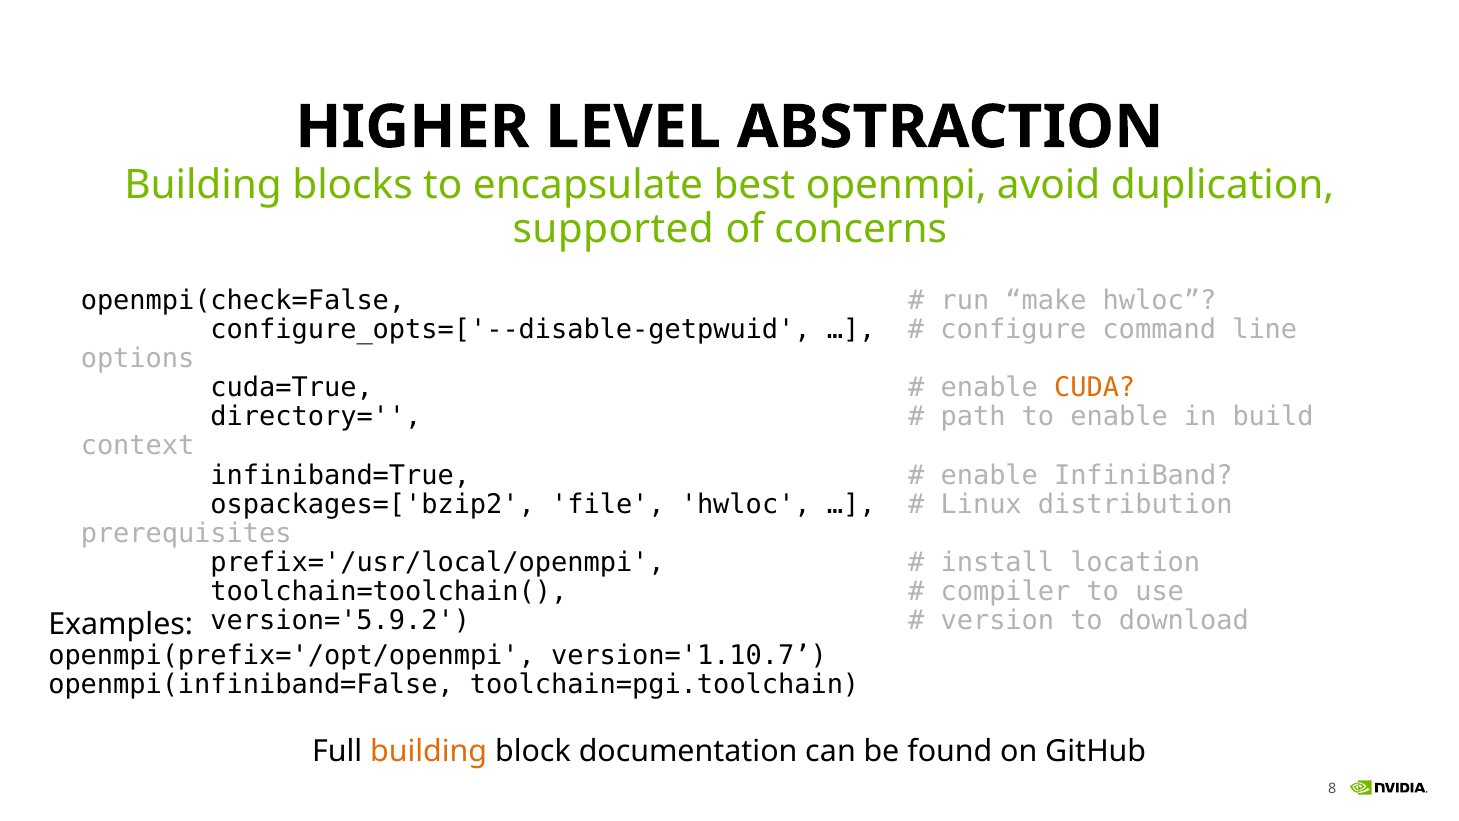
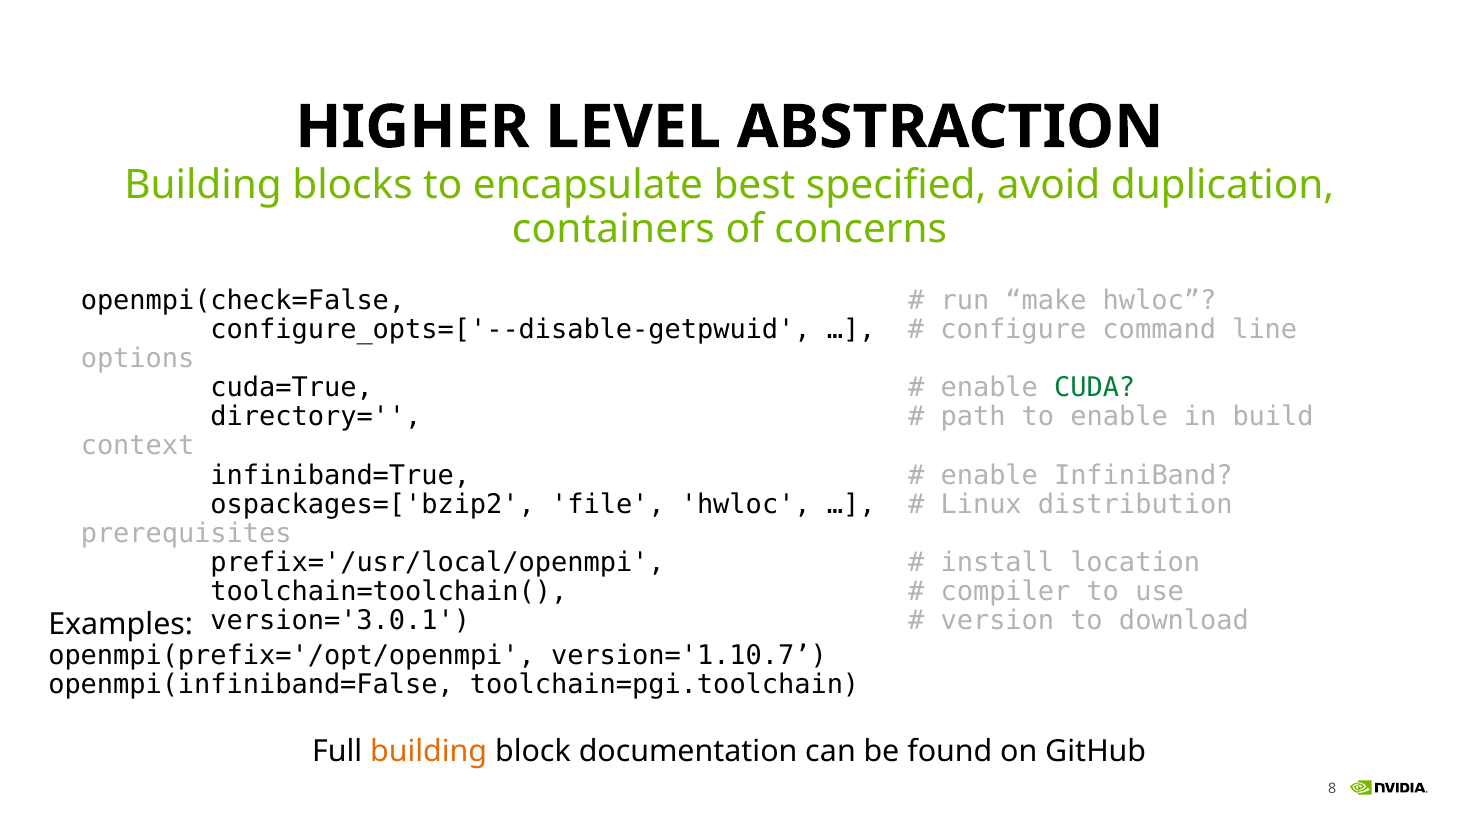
openmpi: openmpi -> specified
supported: supported -> containers
CUDA colour: orange -> green
version='5.9.2: version='5.9.2 -> version='3.0.1
